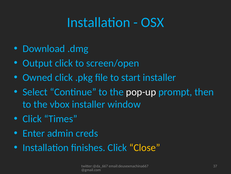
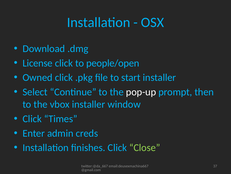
Output: Output -> License
screen/open: screen/open -> people/open
Close colour: yellow -> light green
